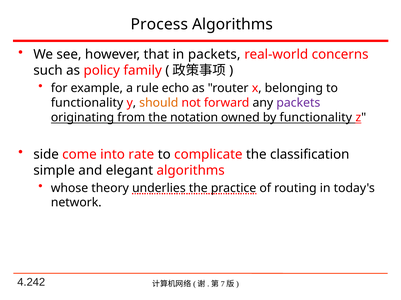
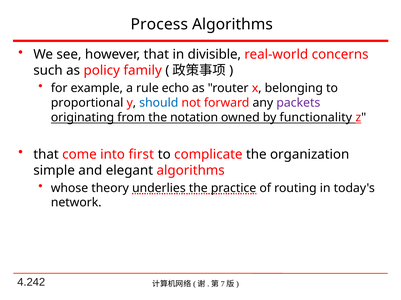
in packets: packets -> divisible
functionality at (87, 103): functionality -> proportional
should colour: orange -> blue
side at (46, 155): side -> that
rate: rate -> first
classification: classification -> organization
